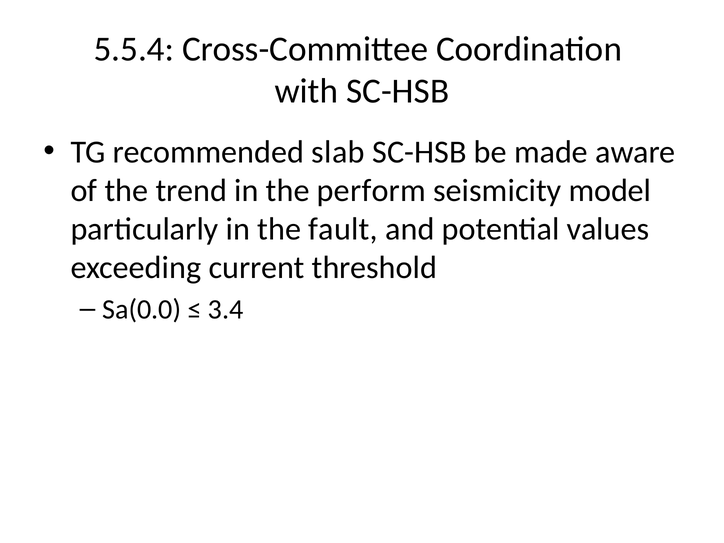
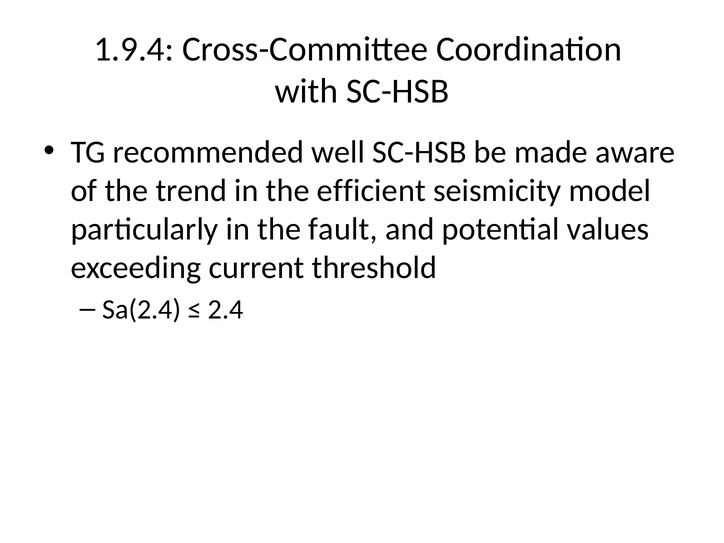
5.5.4: 5.5.4 -> 1.9.4
slab: slab -> well
perform: perform -> efficient
Sa(0.0: Sa(0.0 -> Sa(2.4
3.4: 3.4 -> 2.4
